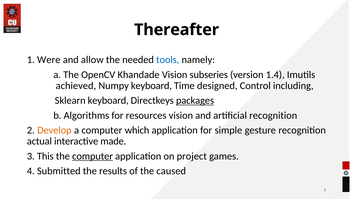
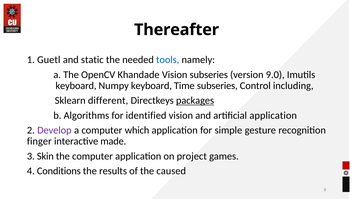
Were: Were -> Guetl
allow: allow -> static
1.4: 1.4 -> 9.0
achieved at (76, 86): achieved -> keyboard
Time designed: designed -> subseries
Sklearn keyboard: keyboard -> different
resources: resources -> identified
artificial recognition: recognition -> application
Develop colour: orange -> purple
actual: actual -> finger
This: This -> Skin
computer at (93, 156) underline: present -> none
Submitted: Submitted -> Conditions
